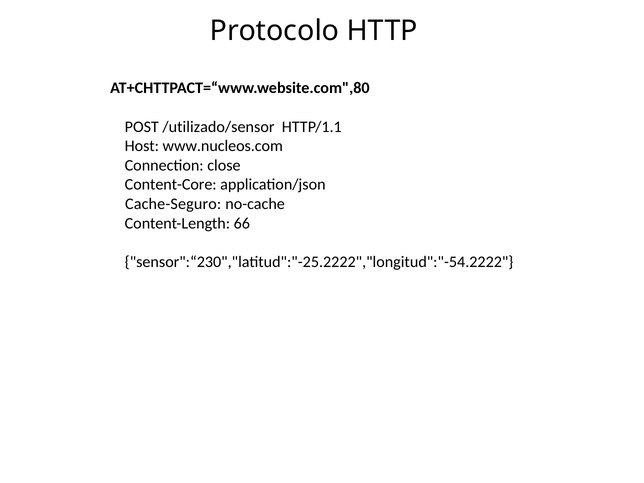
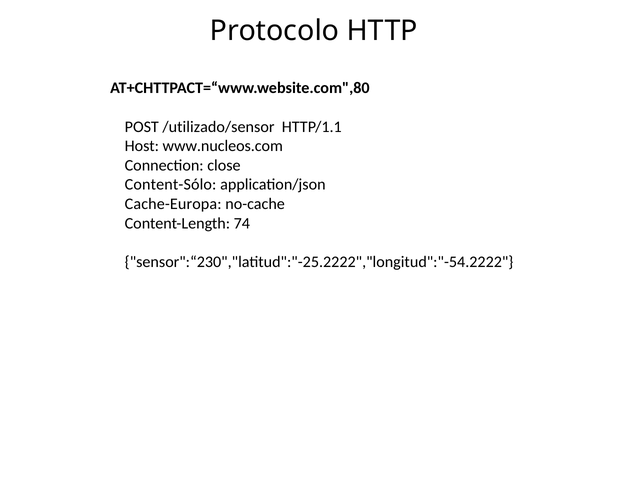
Content-Core: Content-Core -> Content-Sólo
Cache-Seguro: Cache-Seguro -> Cache-Europa
66: 66 -> 74
